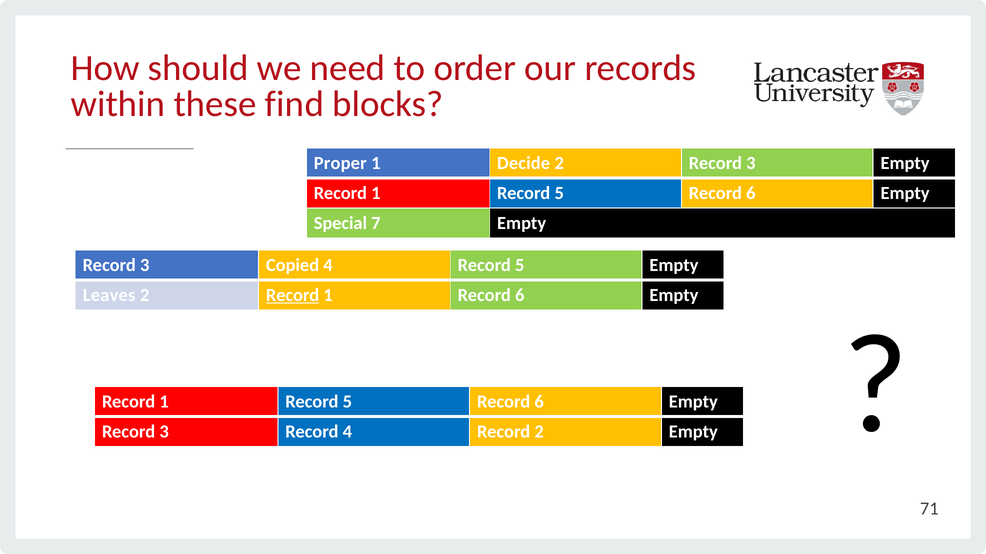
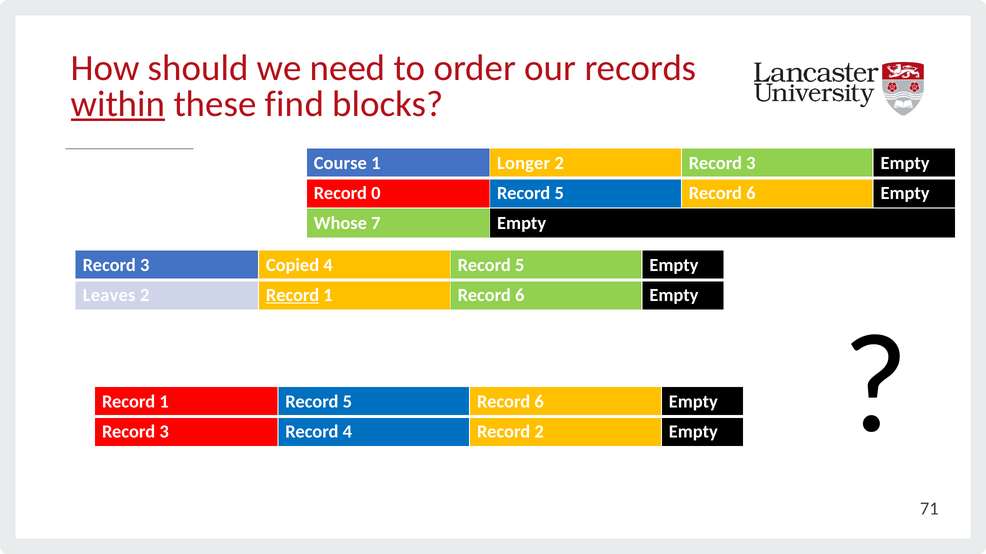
within underline: none -> present
Proper: Proper -> Course
Decide: Decide -> Longer
1 at (376, 193): 1 -> 0
Special: Special -> Whose
